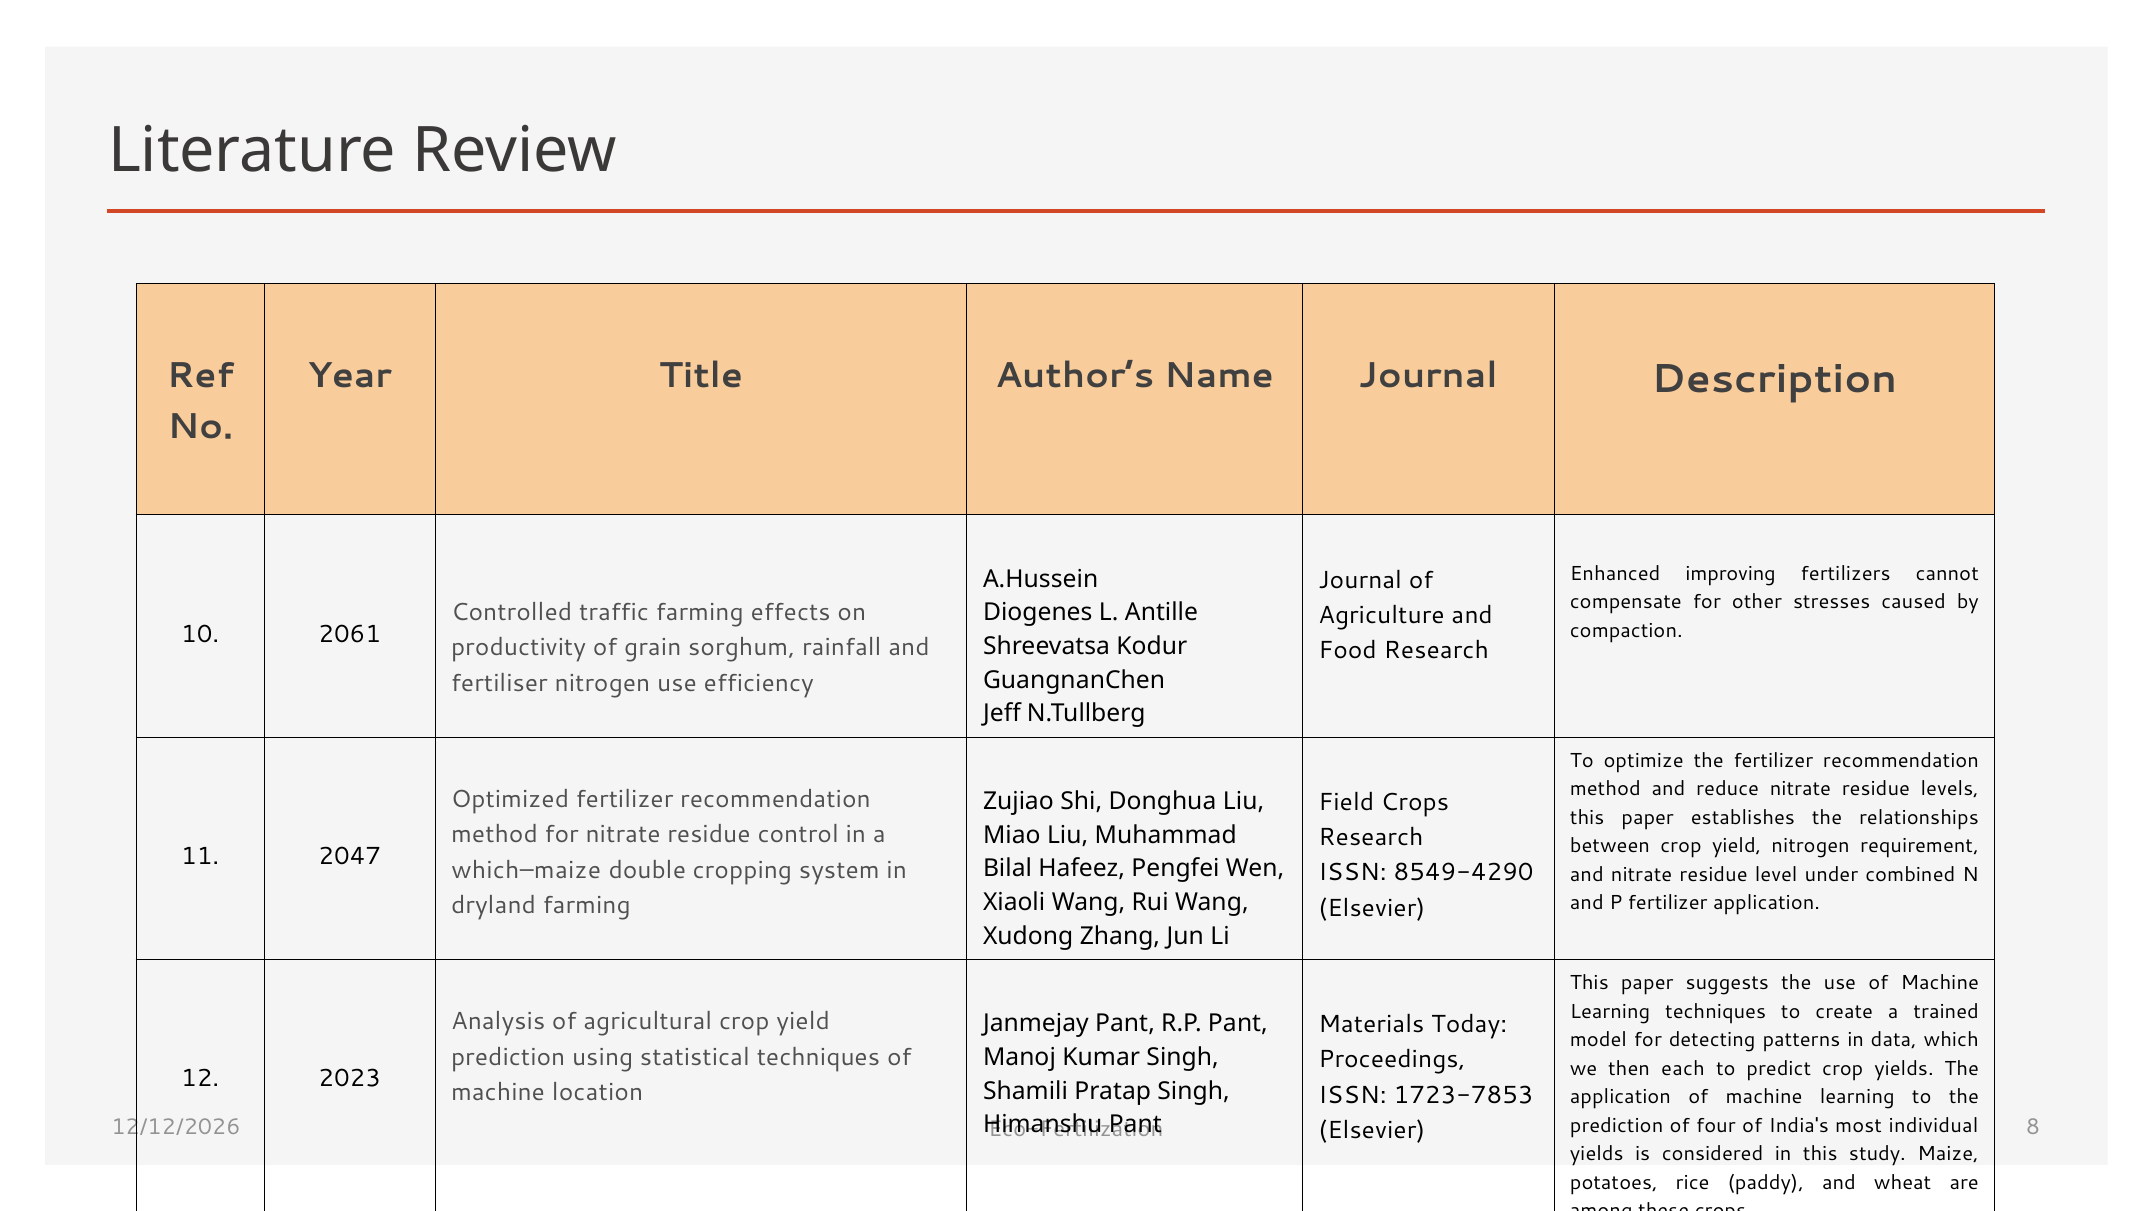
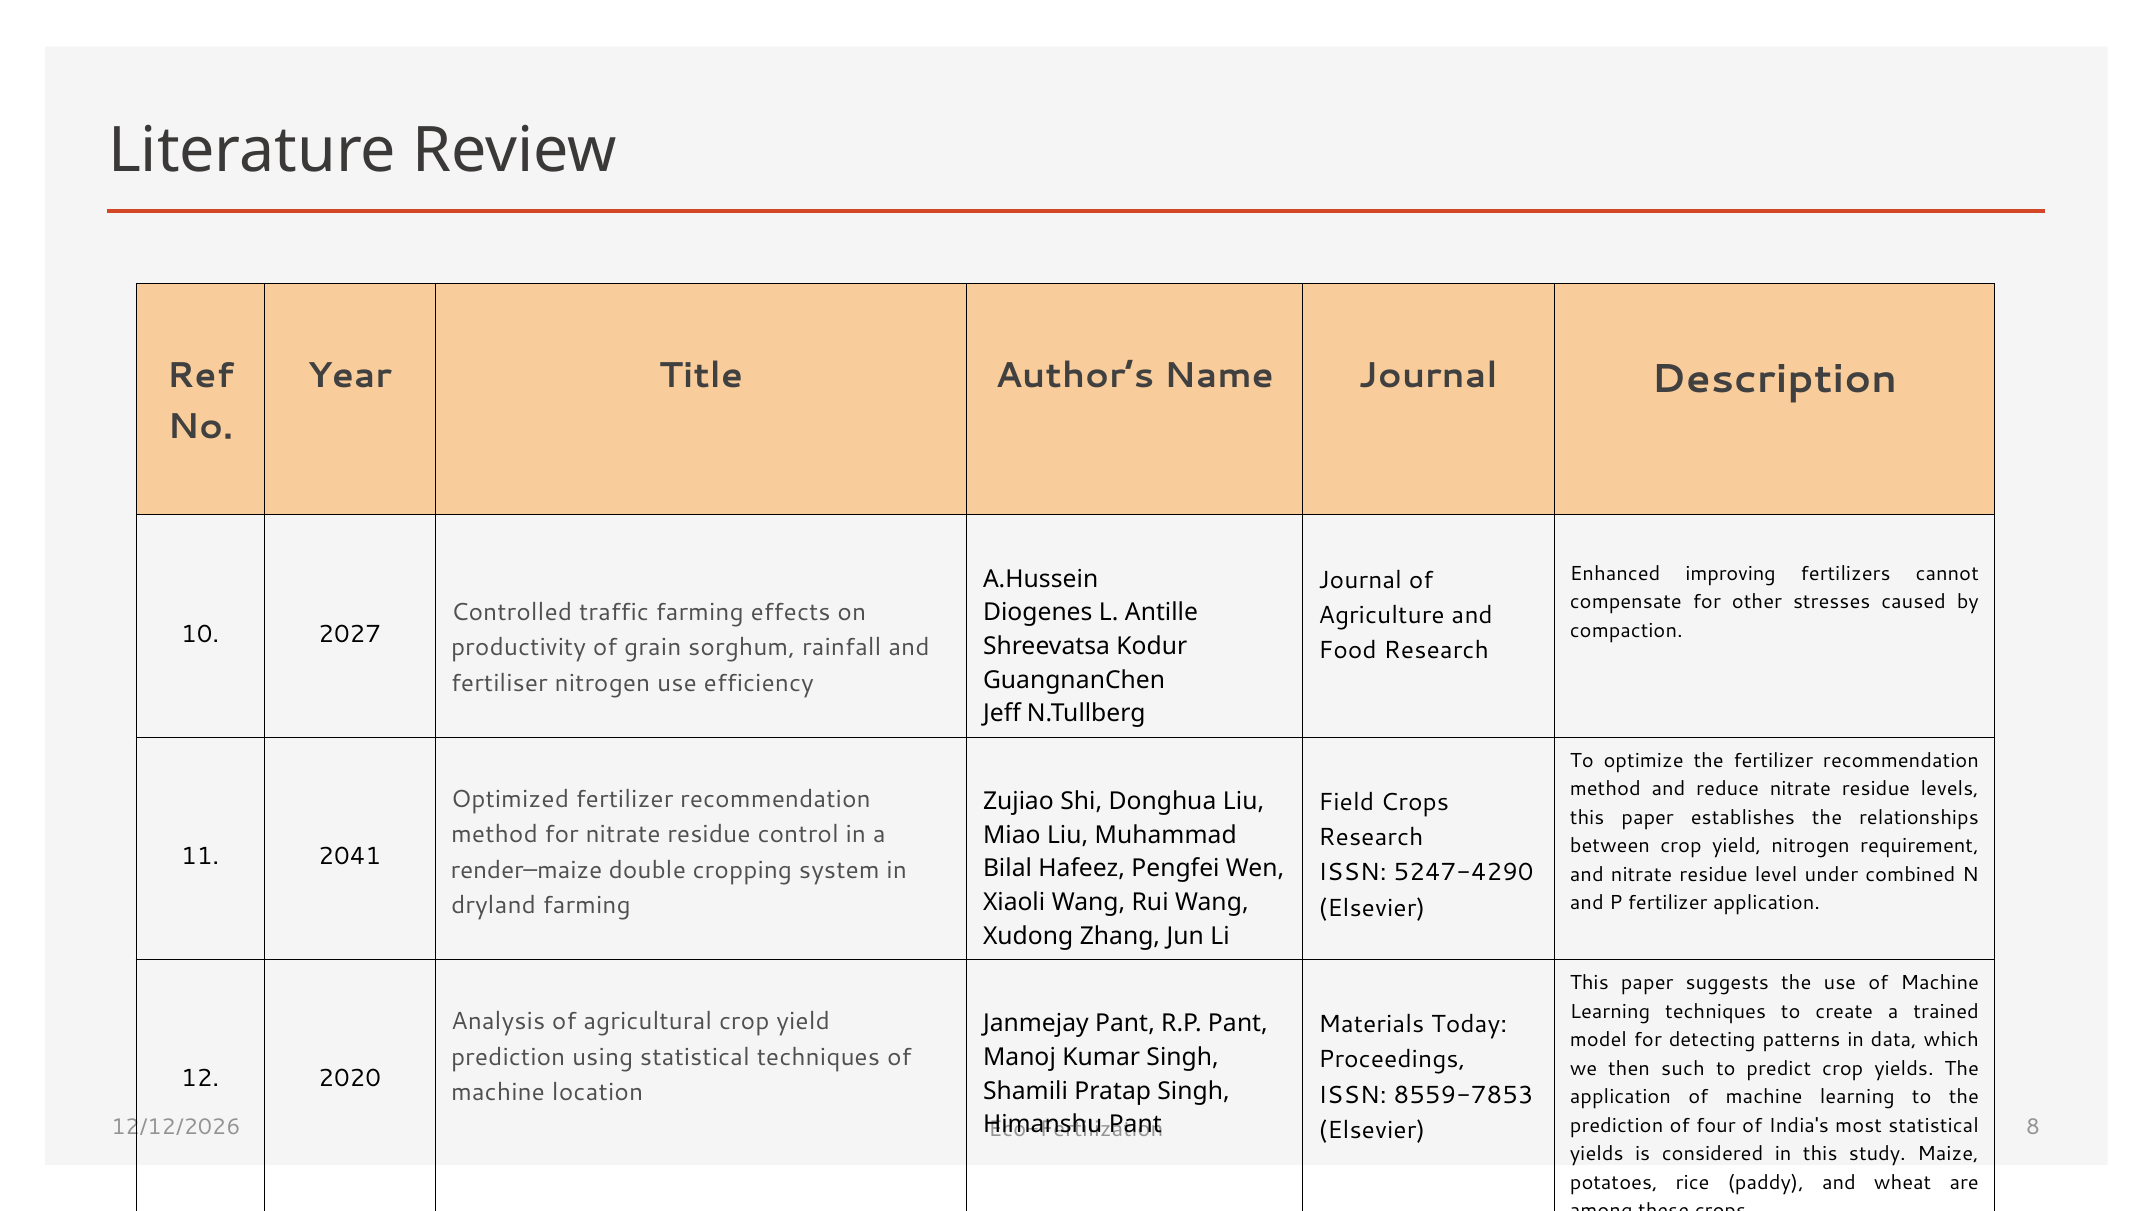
2061: 2061 -> 2027
2047: 2047 -> 2041
which–maize: which–maize -> render–maize
8549-4290: 8549-4290 -> 5247-4290
each: each -> such
2023: 2023 -> 2020
1723-7853: 1723-7853 -> 8559-7853
most individual: individual -> statistical
